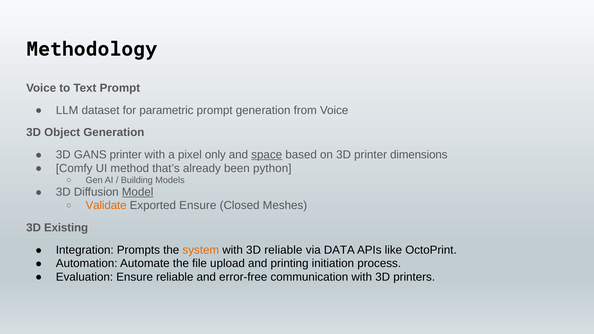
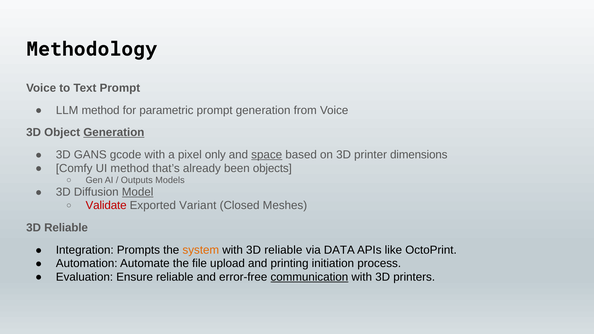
LLM dataset: dataset -> method
Generation at (114, 133) underline: none -> present
GANS printer: printer -> gcode
python: python -> objects
Building: Building -> Outputs
Validate colour: orange -> red
Exported Ensure: Ensure -> Variant
Existing at (66, 228): Existing -> Reliable
communication underline: none -> present
